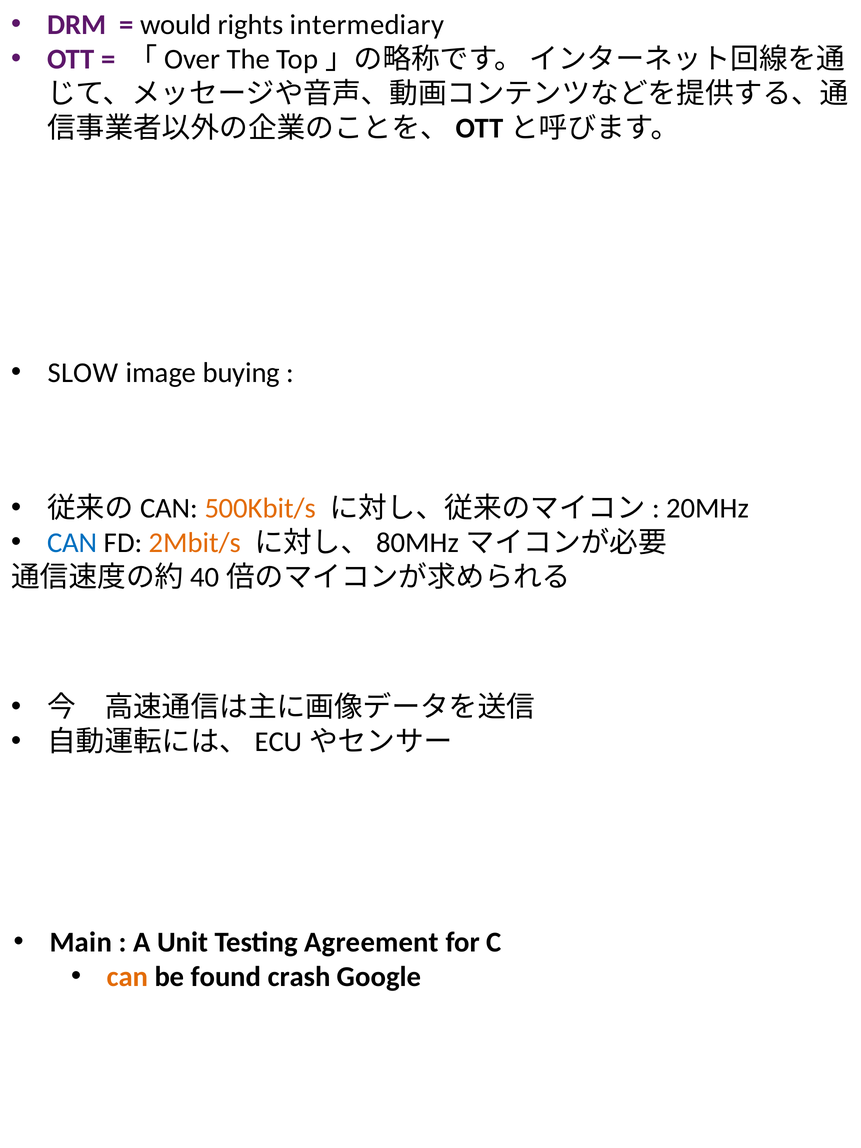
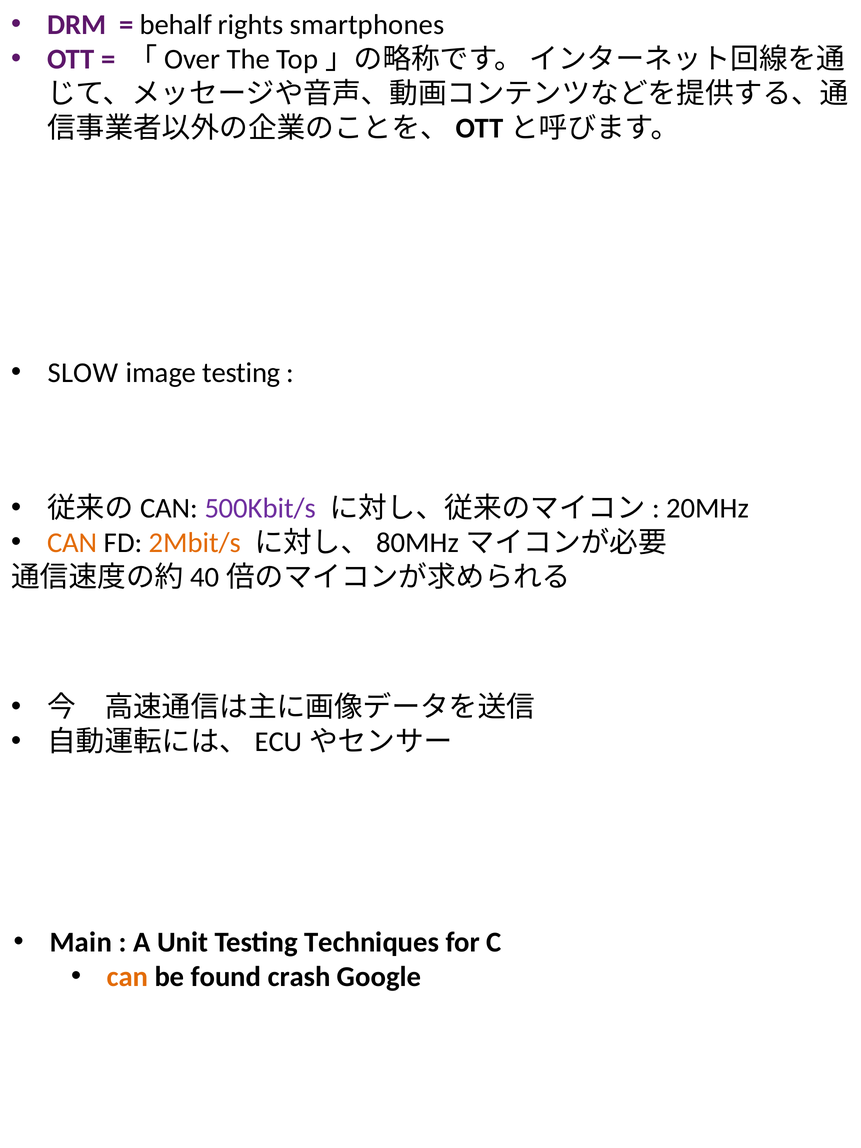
would: would -> behalf
intermediary: intermediary -> smartphones
image buying: buying -> testing
500Kbit/s colour: orange -> purple
CAN at (72, 543) colour: blue -> orange
Agreement: Agreement -> Techniques
